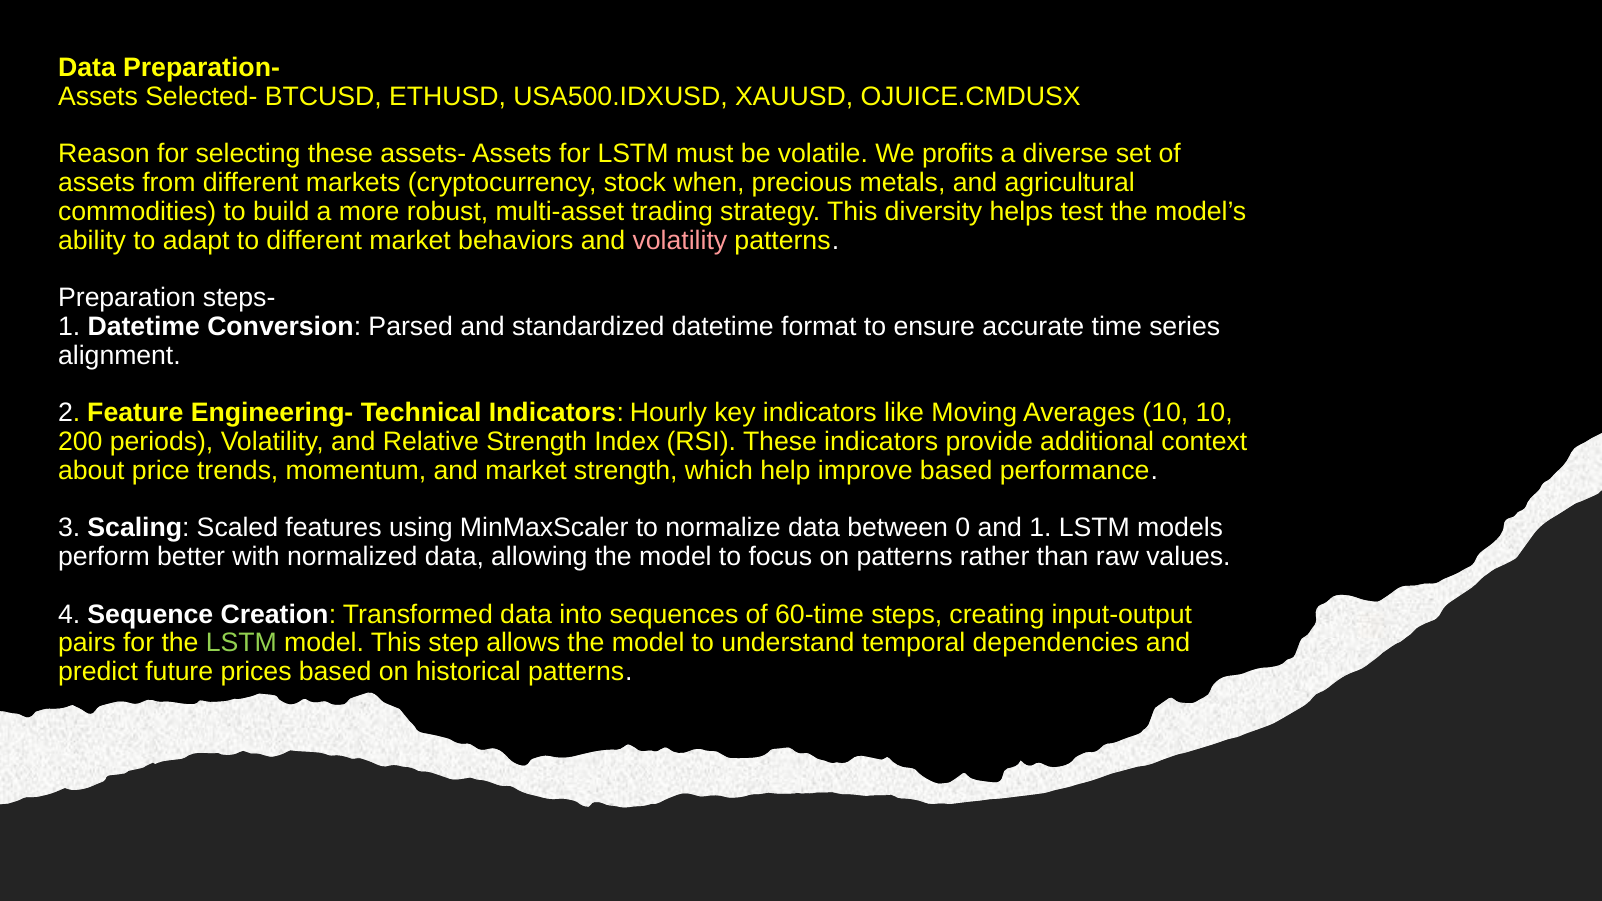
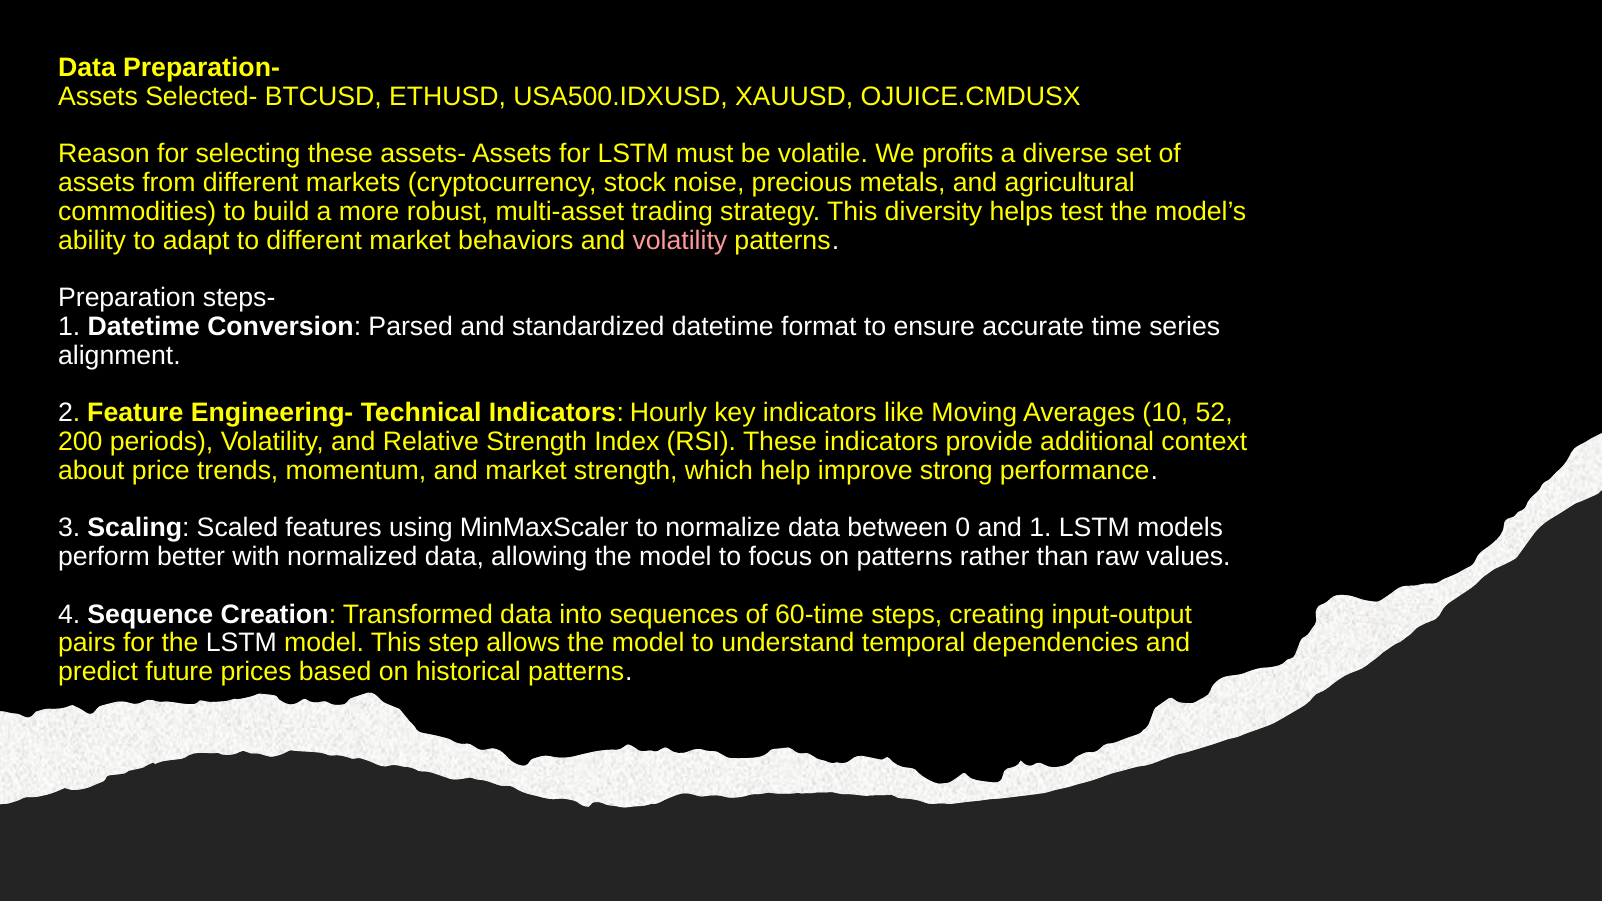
when: when -> noise
10 10: 10 -> 52
improve based: based -> strong
LSTM at (241, 643) colour: light green -> white
